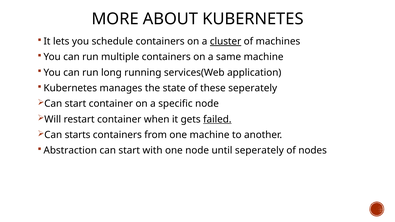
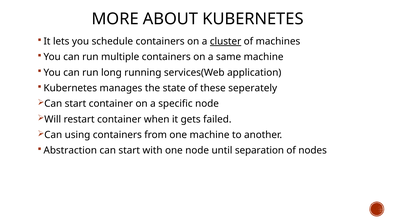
failed underline: present -> none
starts: starts -> using
until seperately: seperately -> separation
